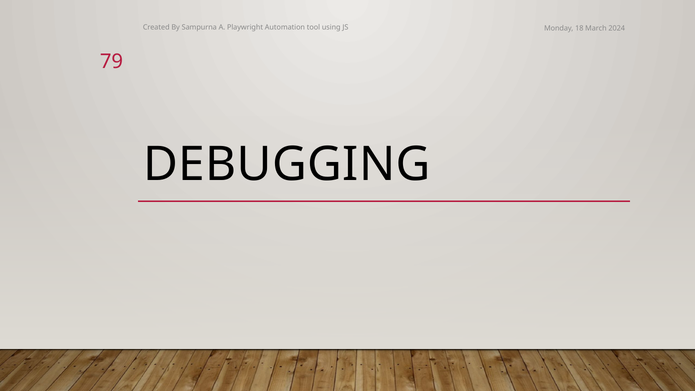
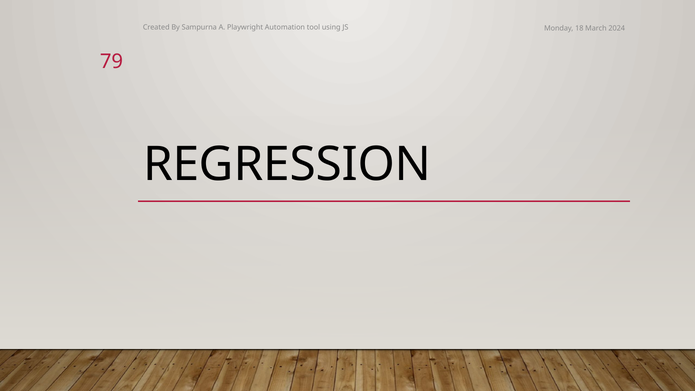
DEBUGGING: DEBUGGING -> REGRESSION
